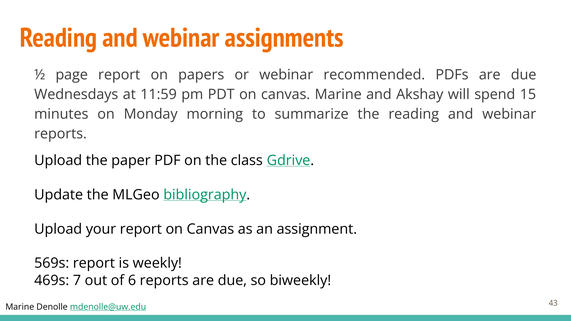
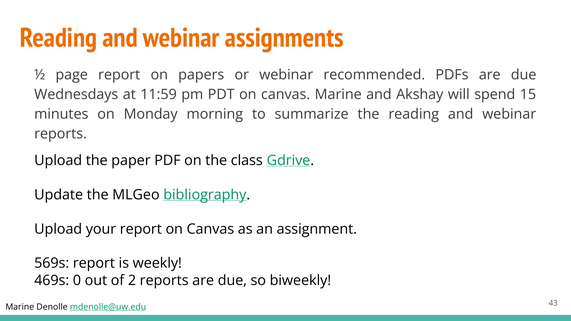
7: 7 -> 0
6: 6 -> 2
